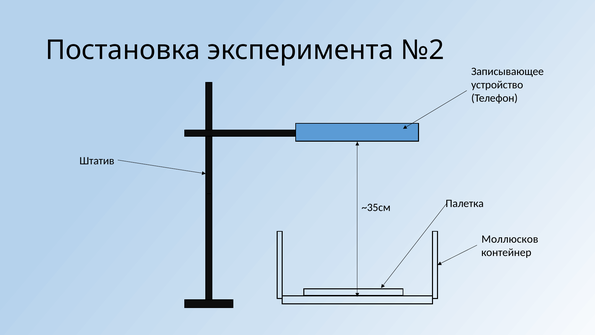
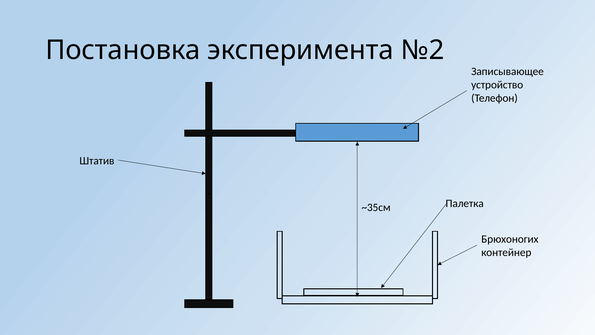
Моллюсков: Моллюсков -> Брюхоногих
